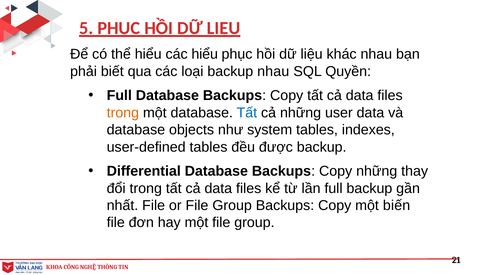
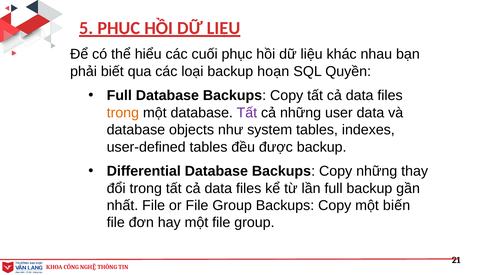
các hiểu: hiểu -> cuối
backup nhau: nhau -> hoạn
Tất at (247, 113) colour: blue -> purple
